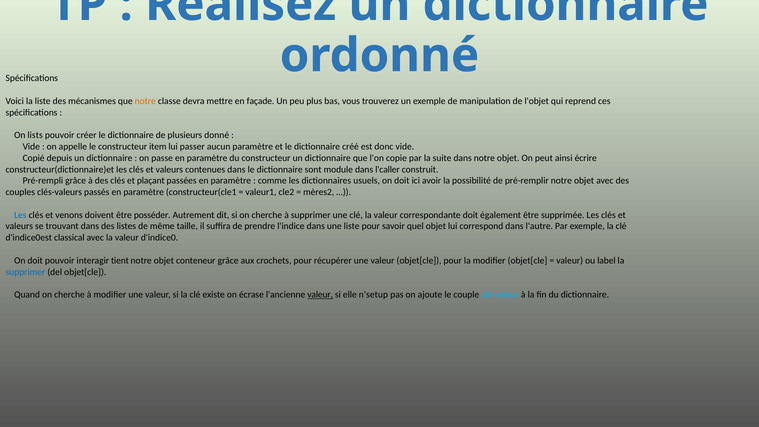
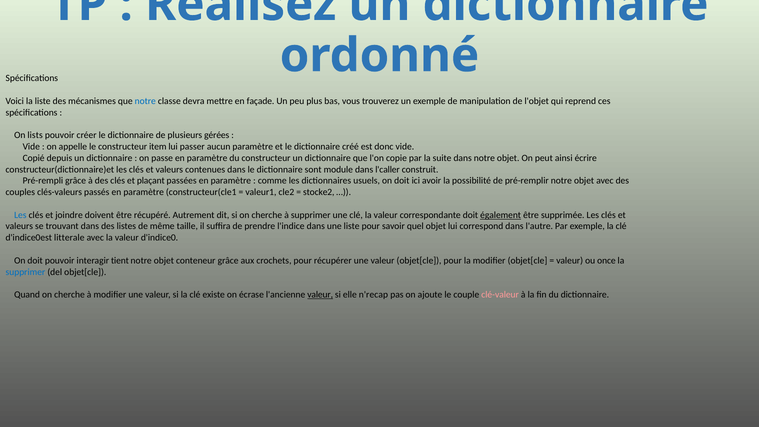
notre at (145, 101) colour: orange -> blue
donné: donné -> gérées
mères2: mères2 -> stocke2
venons: venons -> joindre
posséder: posséder -> récupéré
également underline: none -> present
classical: classical -> litterale
label: label -> once
n'setup: n'setup -> n'recap
clé-valeur colour: light blue -> pink
